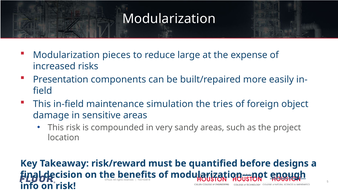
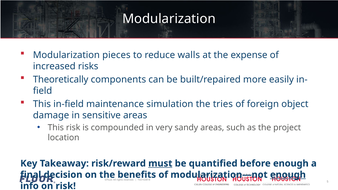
large: large -> walls
Presentation: Presentation -> Theoretically
must underline: none -> present
before designs: designs -> enough
